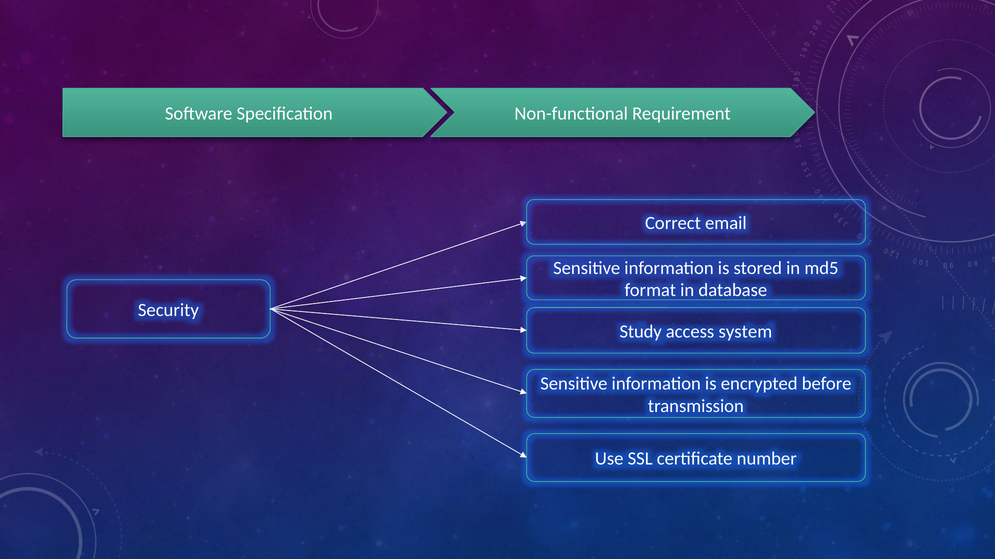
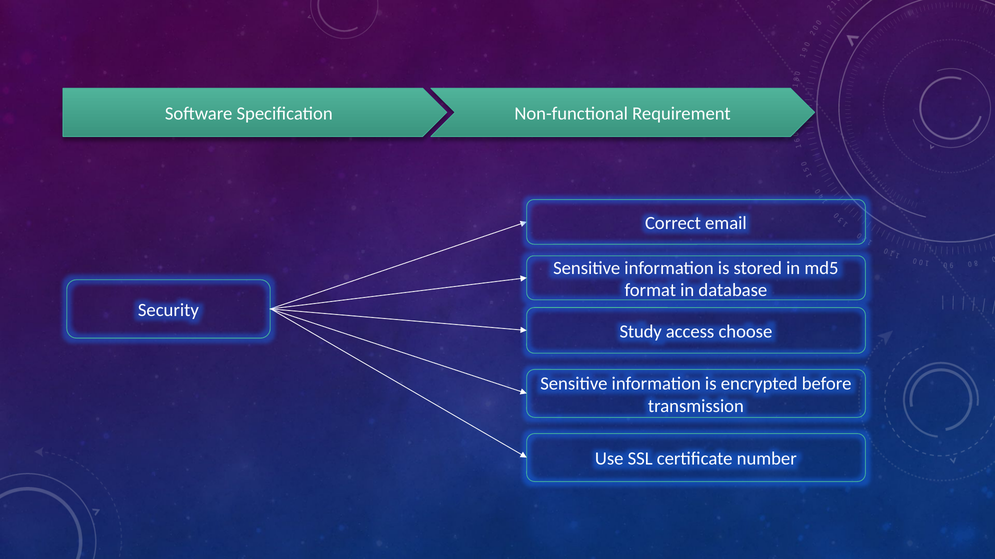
system: system -> choose
